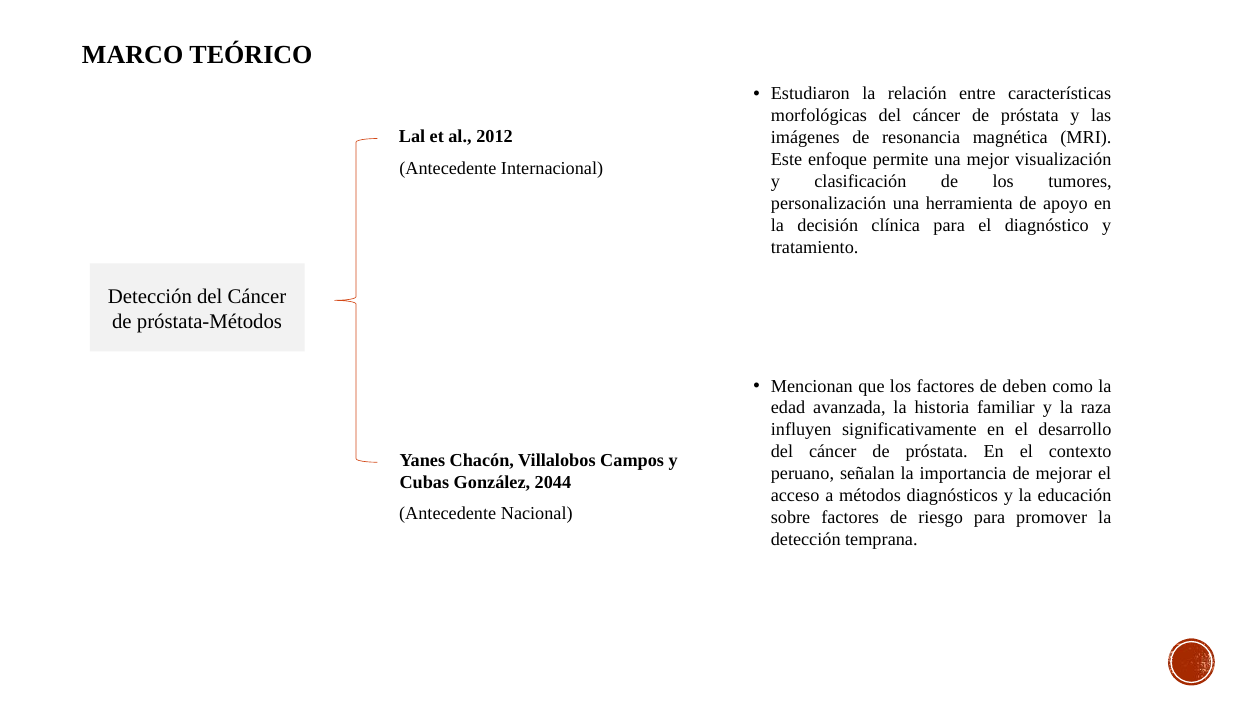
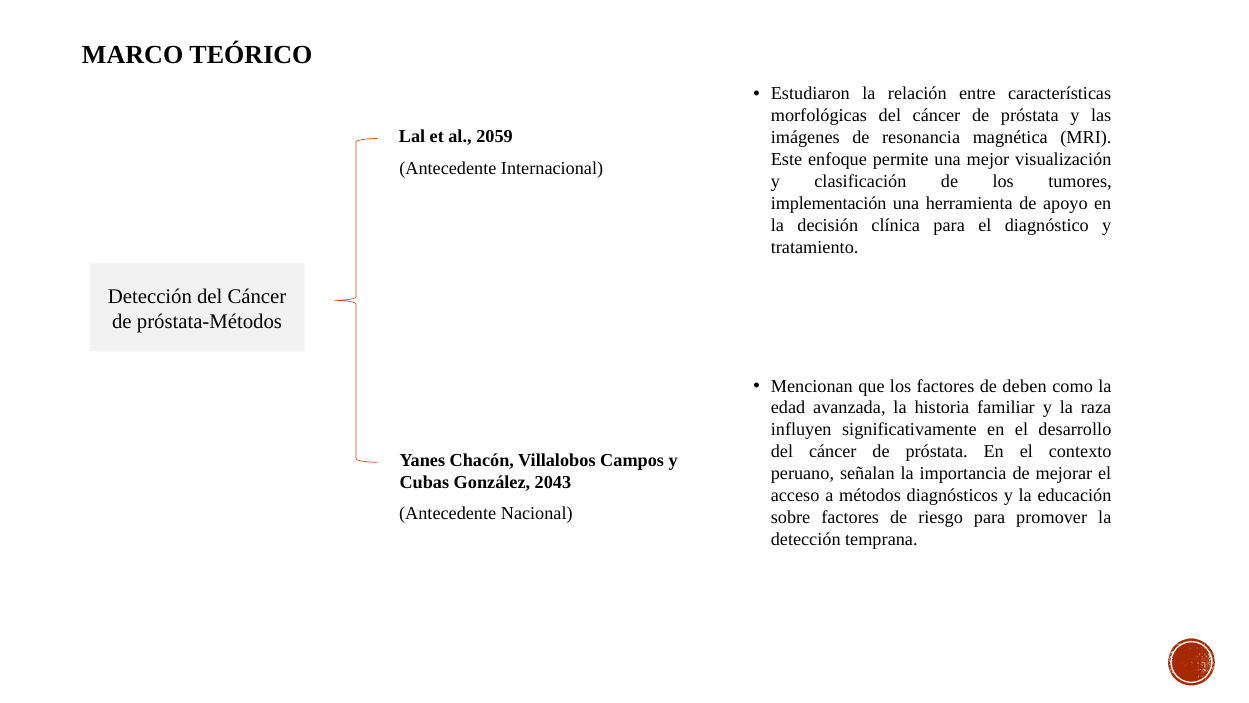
2012: 2012 -> 2059
personalización: personalización -> implementación
2044: 2044 -> 2043
